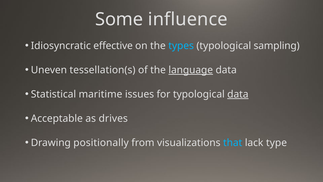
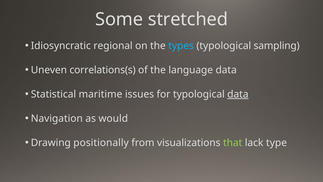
influence: influence -> stretched
effective: effective -> regional
tessellation(s: tessellation(s -> correlations(s
language underline: present -> none
Acceptable: Acceptable -> Navigation
drives: drives -> would
that colour: light blue -> light green
